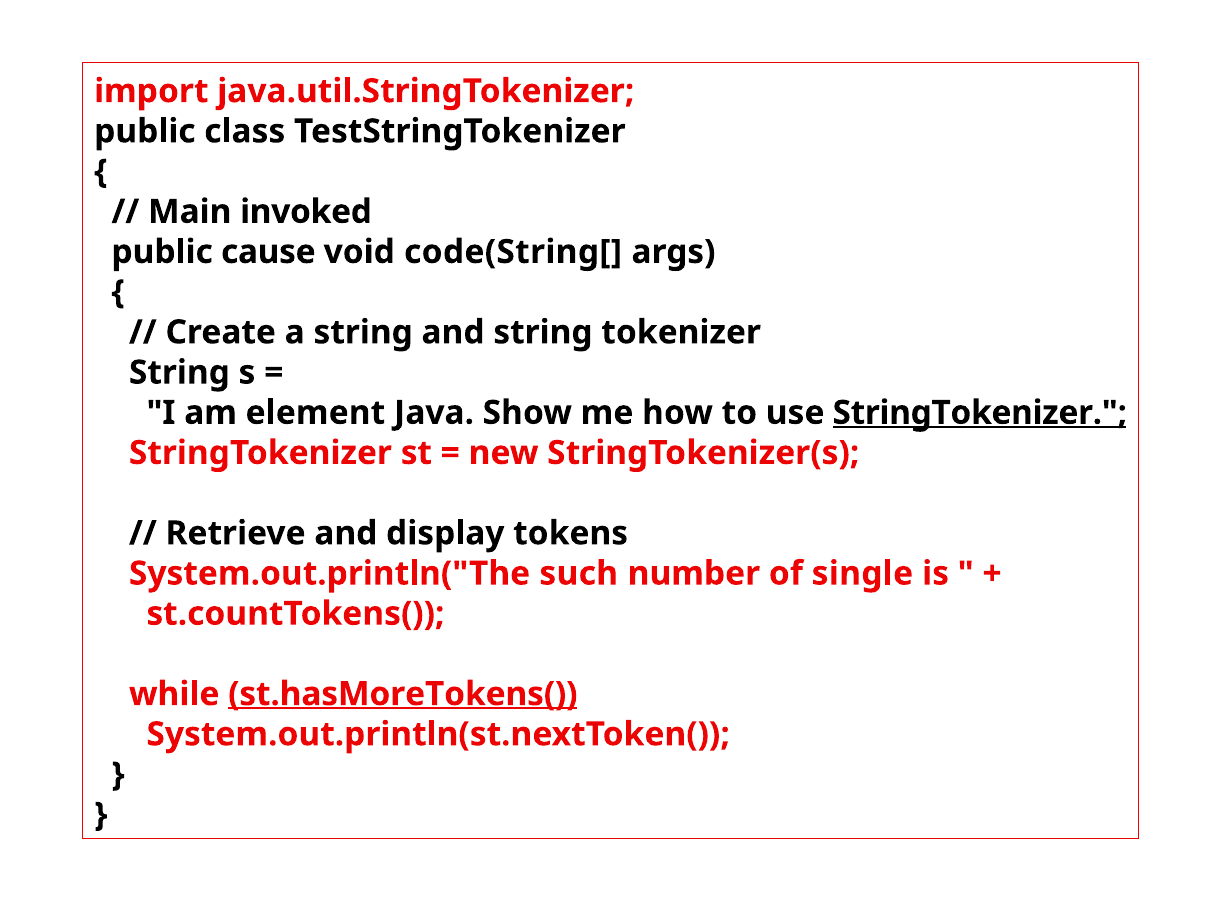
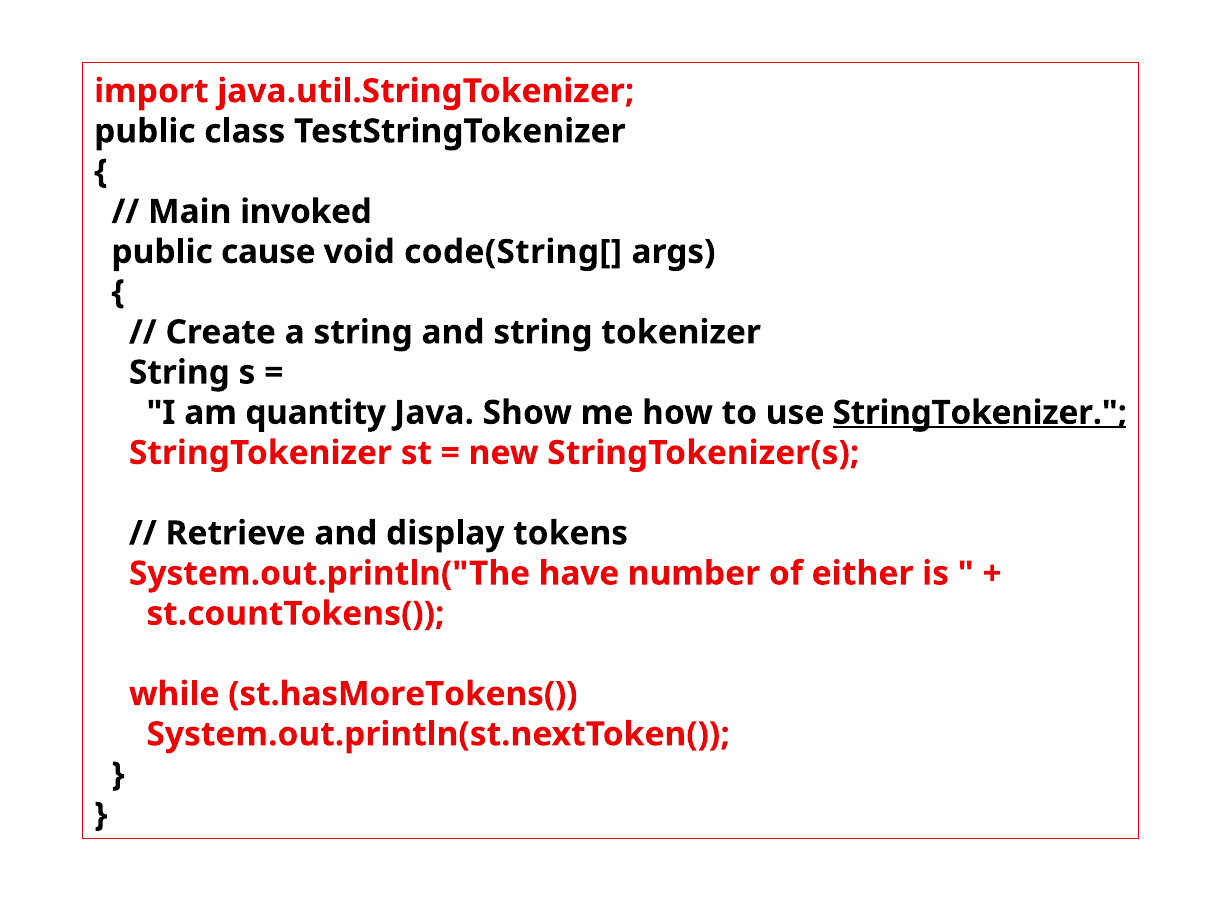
element: element -> quantity
such: such -> have
single: single -> either
st.hasMoreTokens( underline: present -> none
